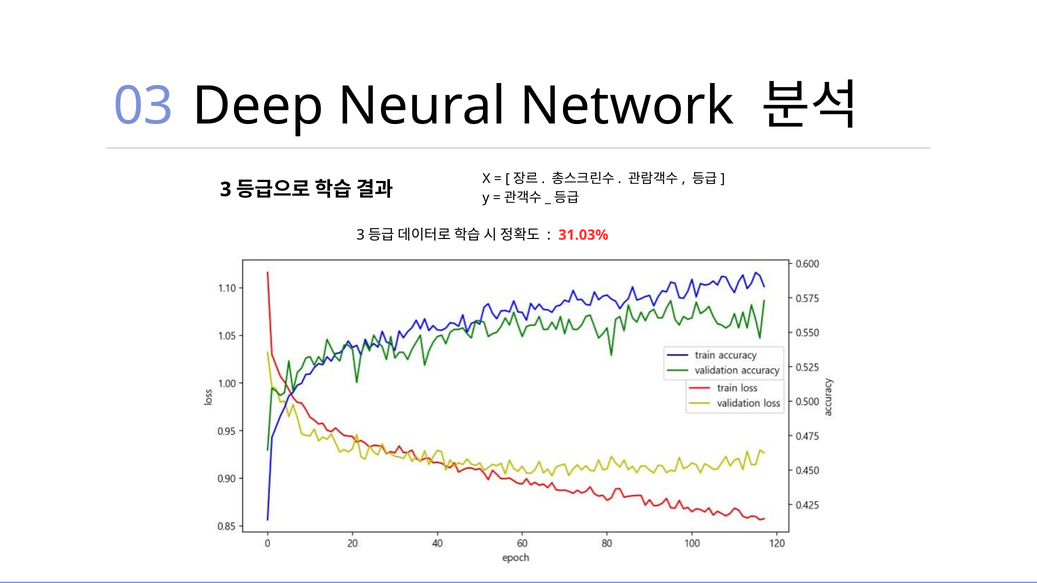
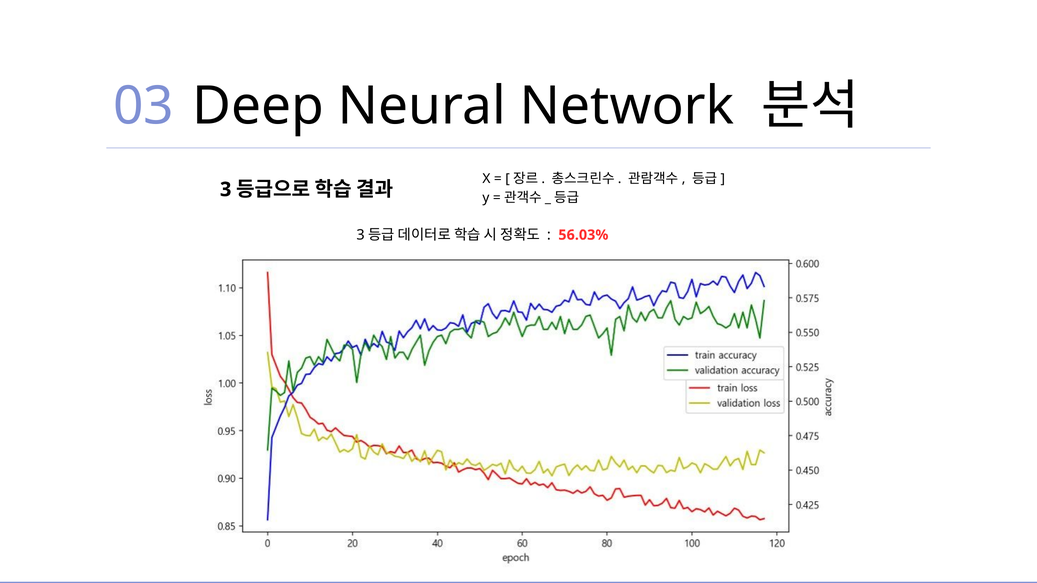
31.03%: 31.03% -> 56.03%
